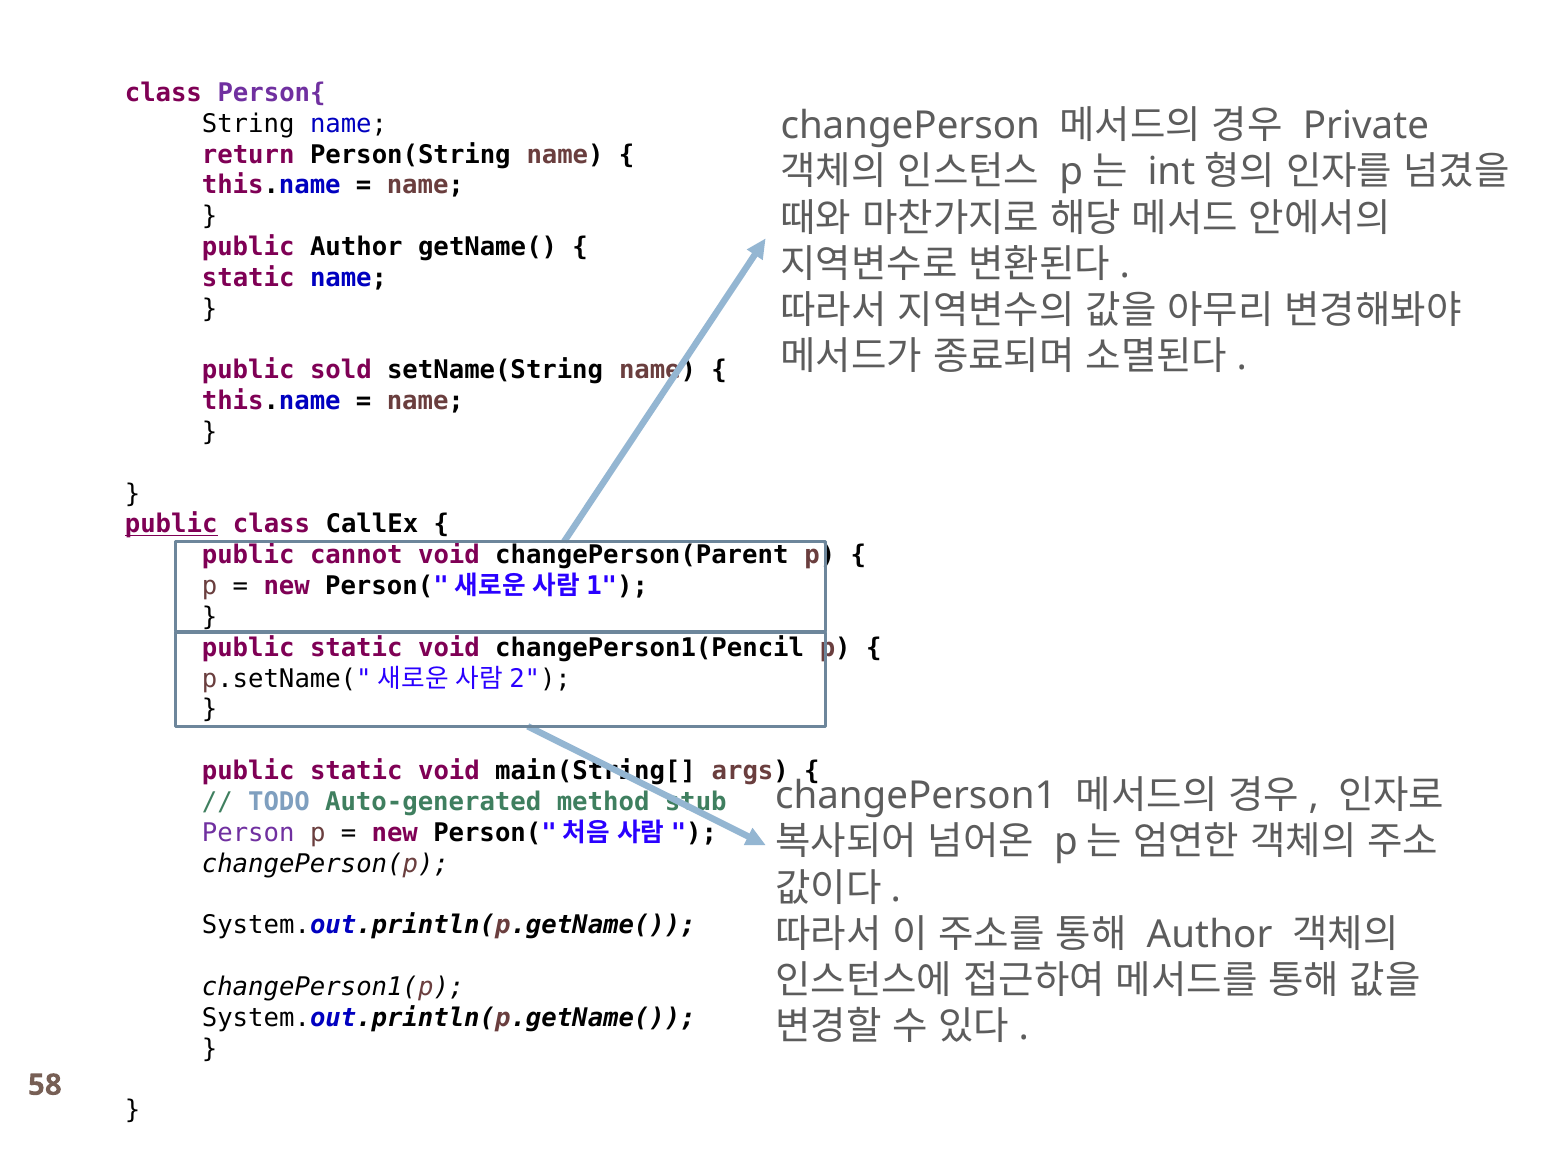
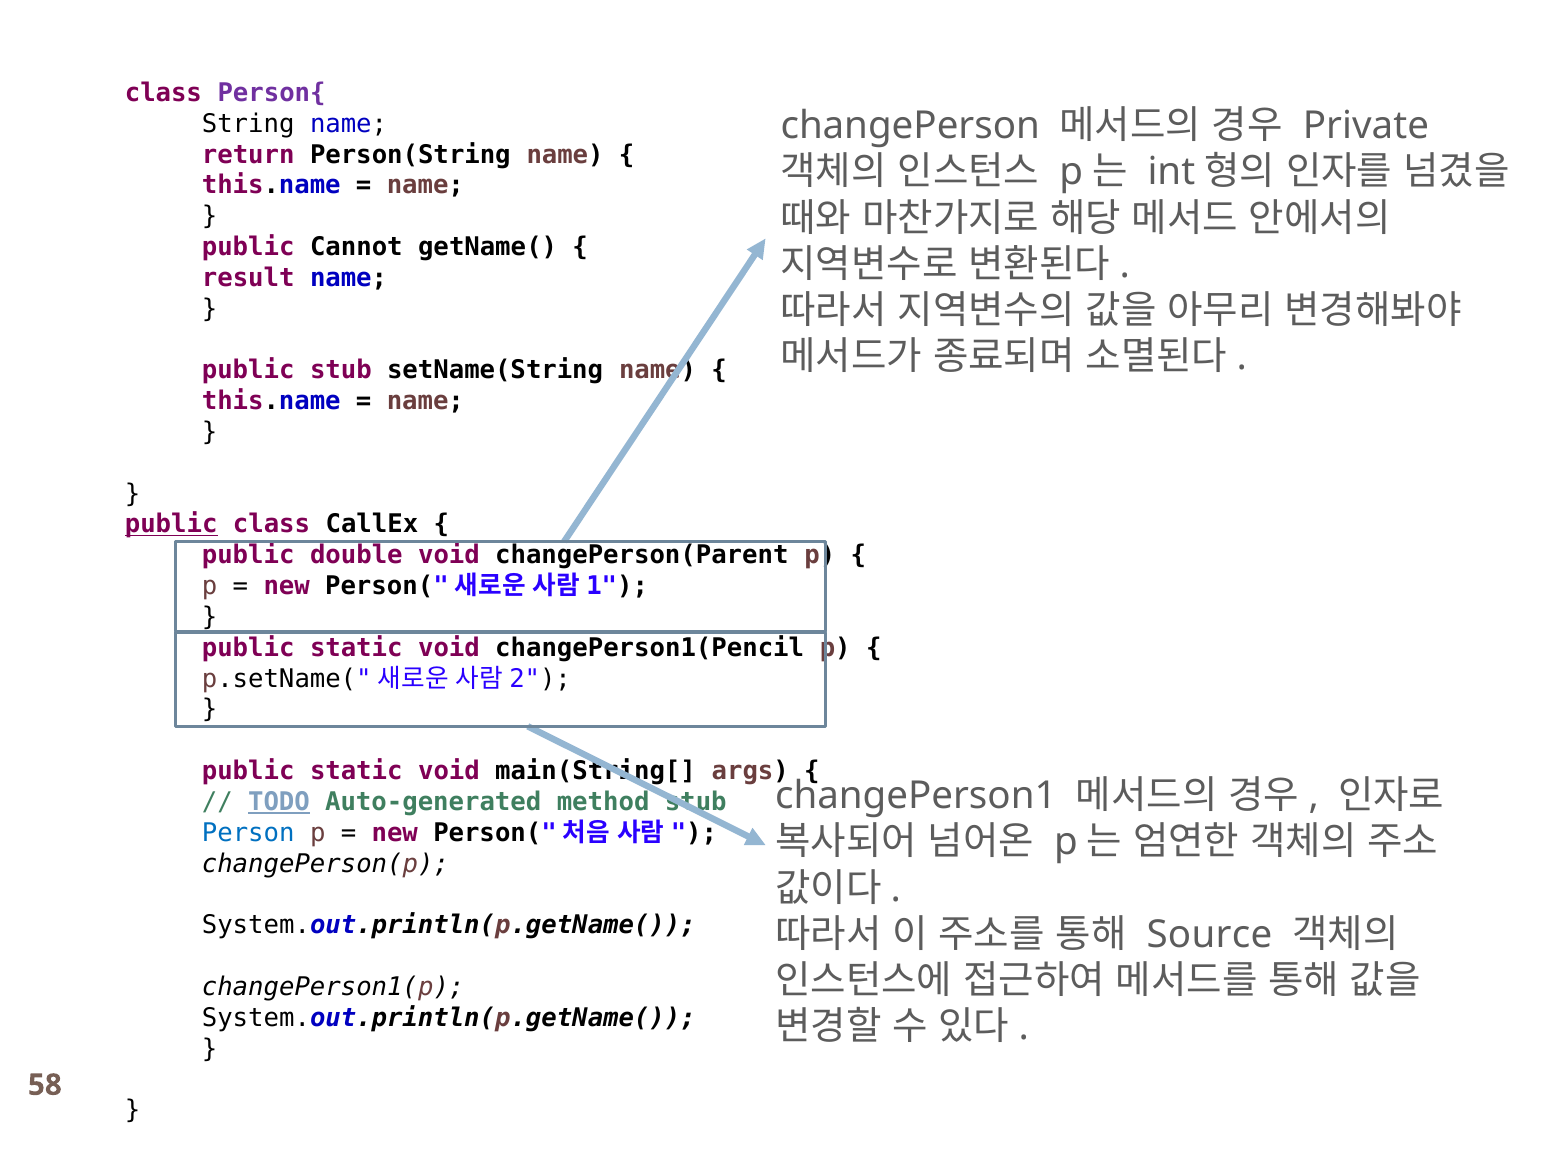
public Author: Author -> Cannot
static at (248, 278): static -> result
public sold: sold -> stub
cannot: cannot -> double
TODO underline: none -> present
Person colour: purple -> blue
Author at (1210, 934): Author -> Source
